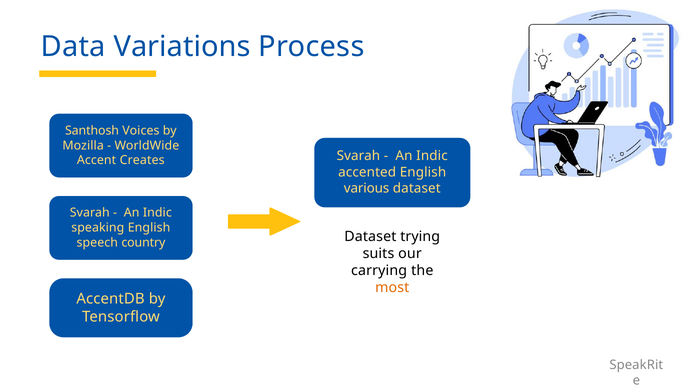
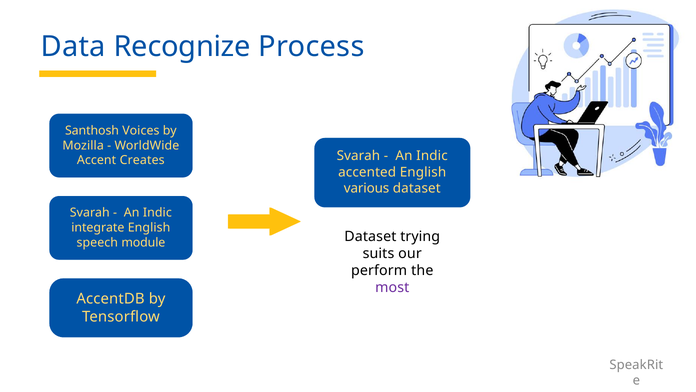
Variations: Variations -> Recognize
speaking: speaking -> integrate
country: country -> module
carrying: carrying -> perform
most colour: orange -> purple
